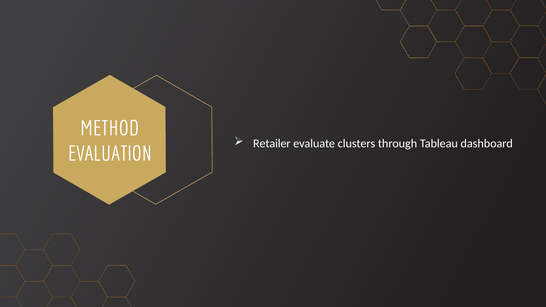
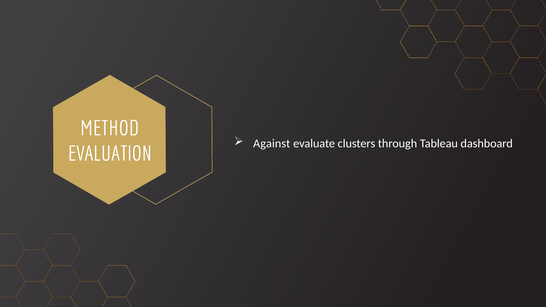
Retailer: Retailer -> Against
